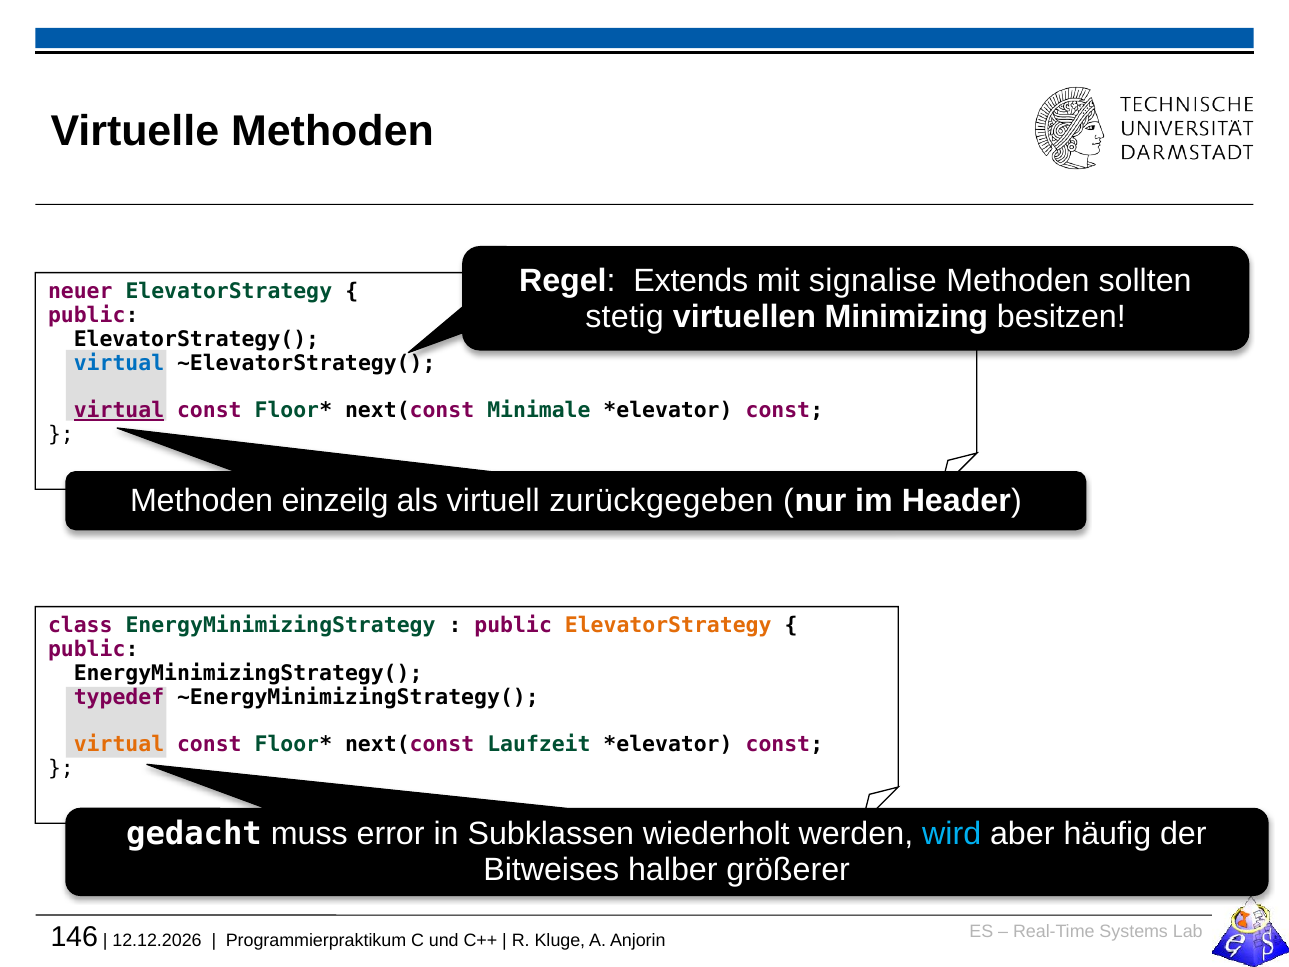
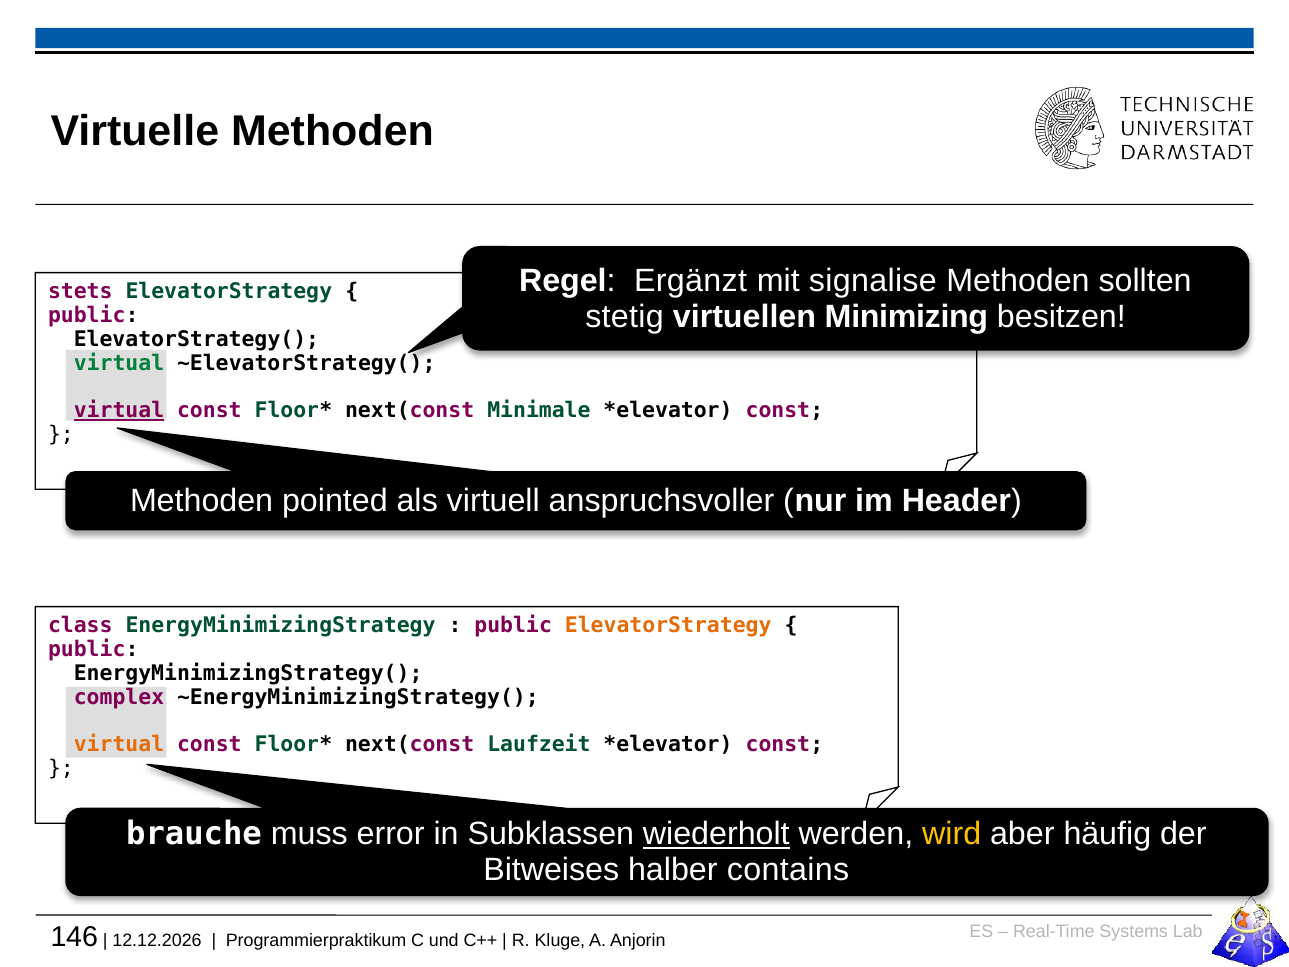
Extends: Extends -> Ergänzt
neuer: neuer -> stets
virtual at (119, 363) colour: blue -> green
einzeilg: einzeilg -> pointed
zurückgegeben: zurückgegeben -> anspruchsvoller
typedef: typedef -> complex
gedacht: gedacht -> brauche
wiederholt underline: none -> present
wird colour: light blue -> yellow
größerer: größerer -> contains
